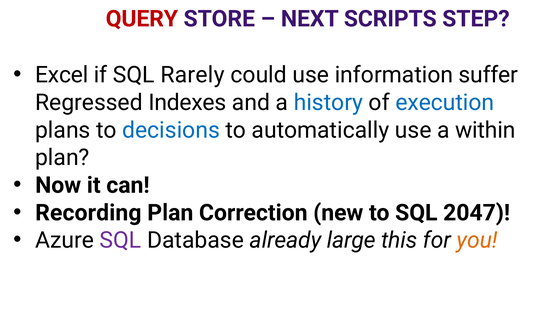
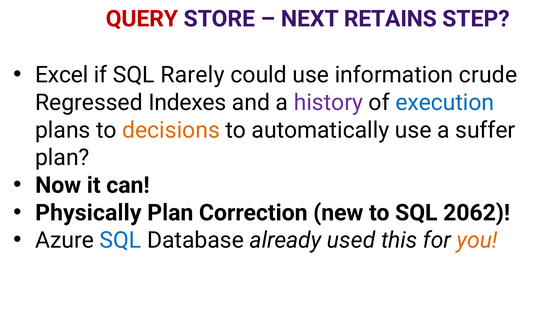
SCRIPTS: SCRIPTS -> RETAINS
suffer: suffer -> crude
history colour: blue -> purple
decisions colour: blue -> orange
within: within -> suffer
Recording: Recording -> Physically
2047: 2047 -> 2062
SQL at (120, 240) colour: purple -> blue
large: large -> used
